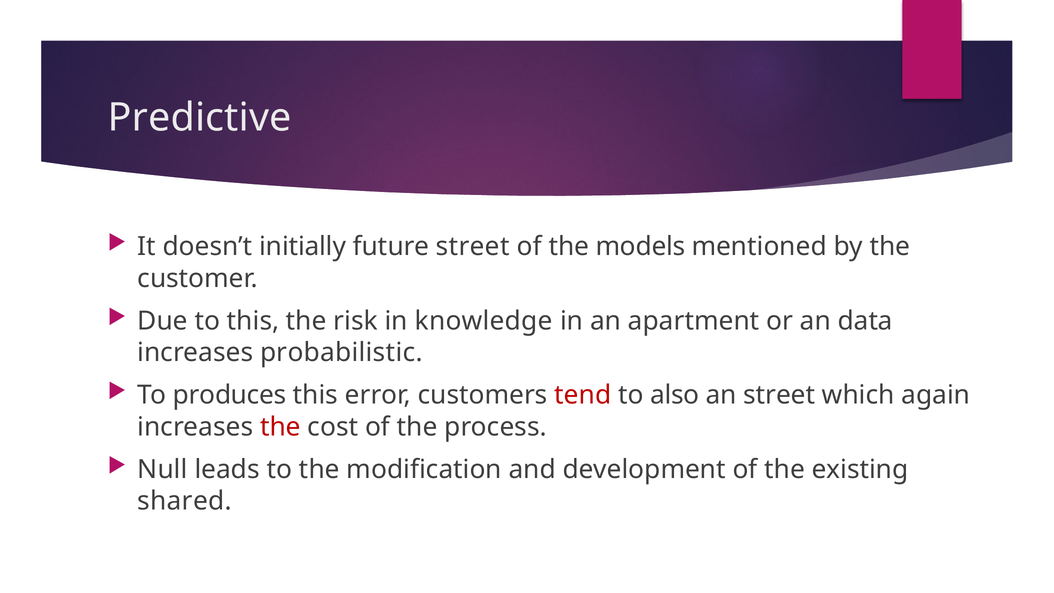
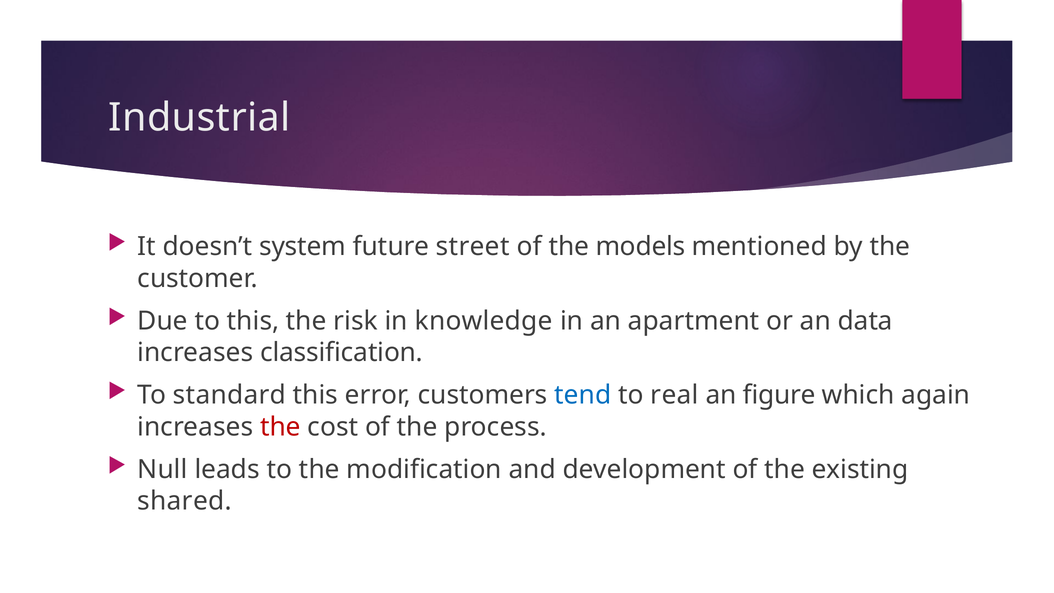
Predictive: Predictive -> Industrial
initially: initially -> system
probabilistic: probabilistic -> classification
produces: produces -> standard
tend colour: red -> blue
also: also -> real
an street: street -> figure
